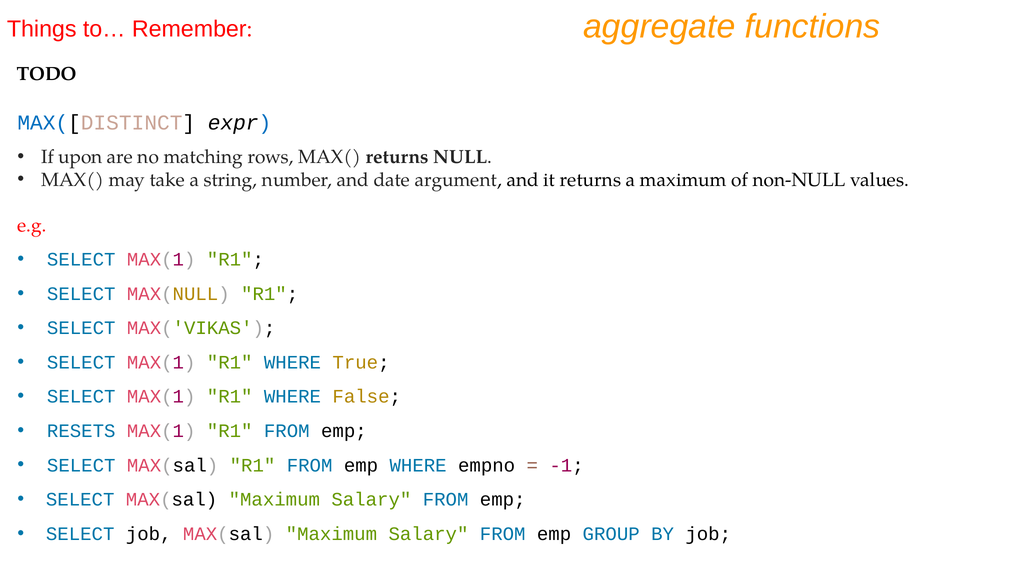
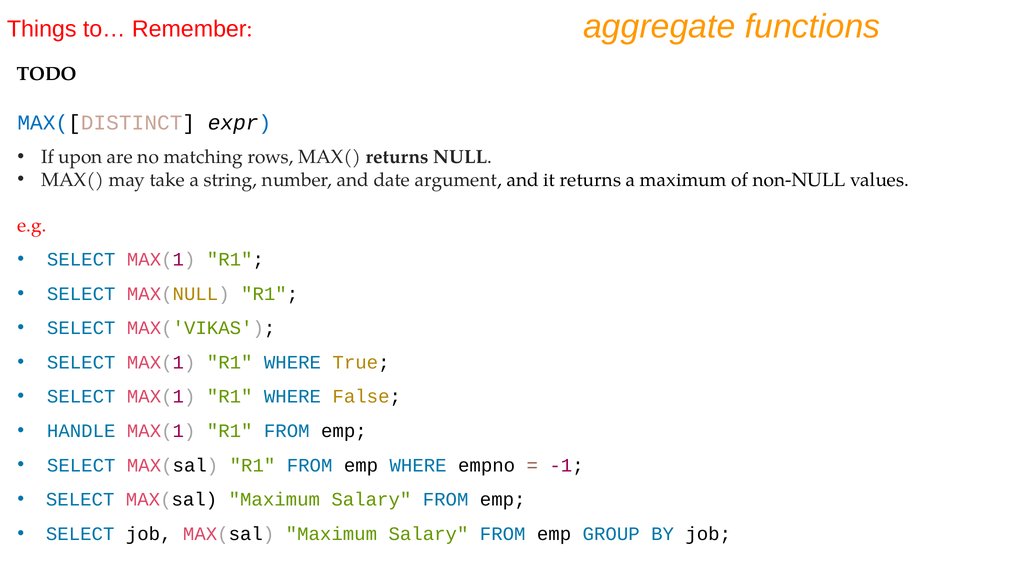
RESETS: RESETS -> HANDLE
